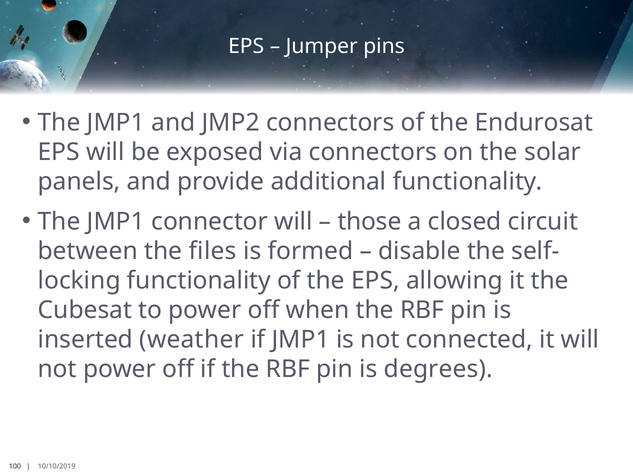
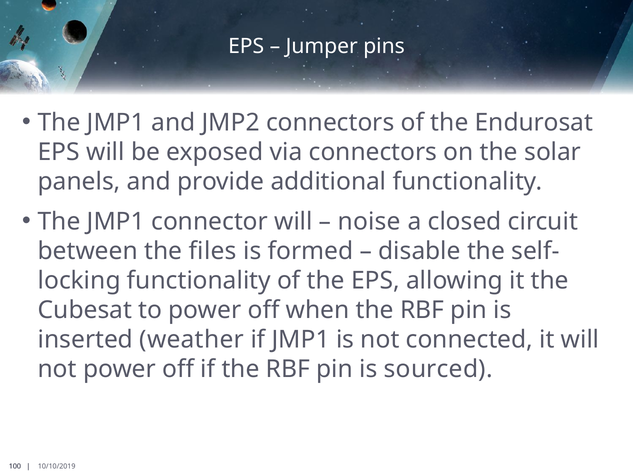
those: those -> noise
degrees: degrees -> sourced
